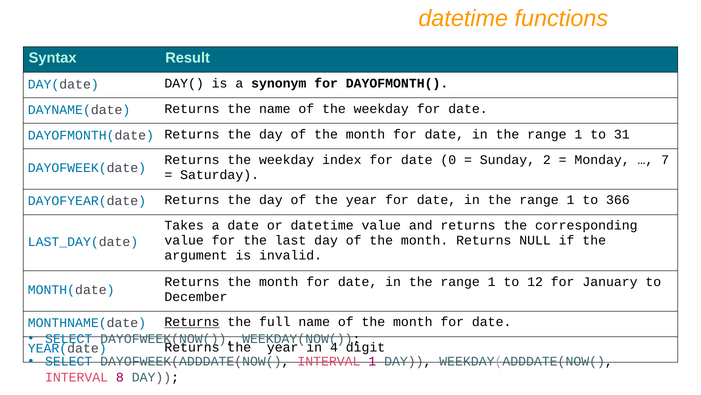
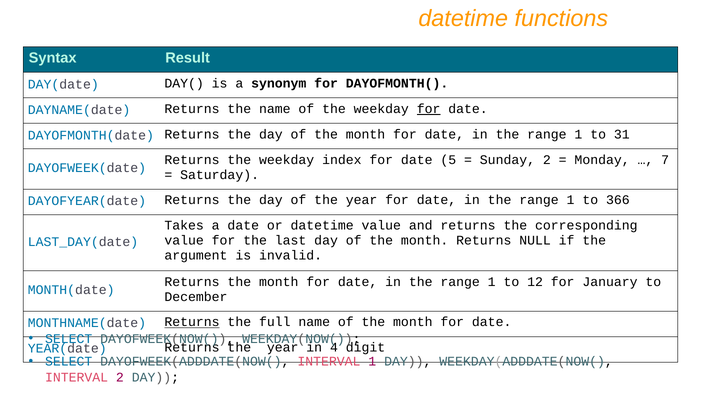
for at (429, 109) underline: none -> present
0: 0 -> 5
INTERVAL 8: 8 -> 2
